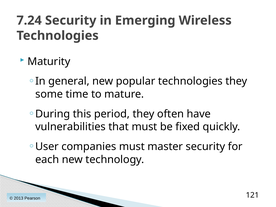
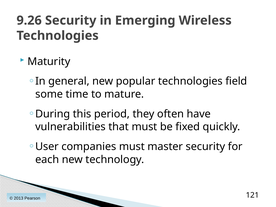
7.24: 7.24 -> 9.26
technologies they: they -> field
